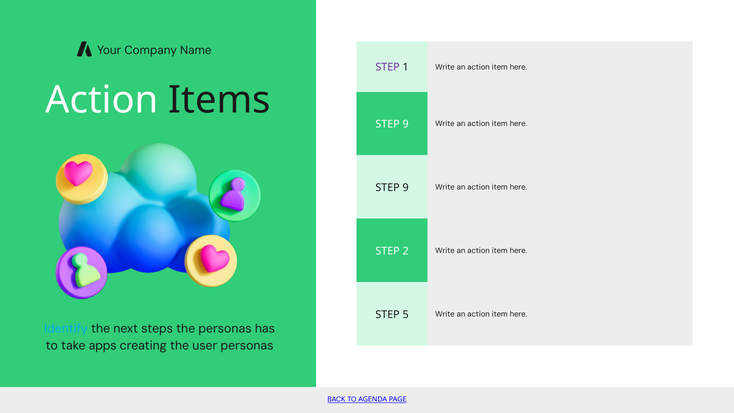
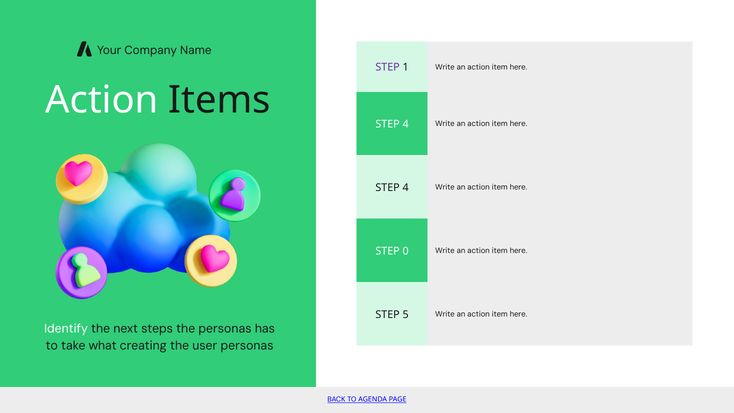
9 at (406, 124): 9 -> 4
9 at (406, 188): 9 -> 4
2: 2 -> 0
Identify colour: light blue -> white
apps: apps -> what
